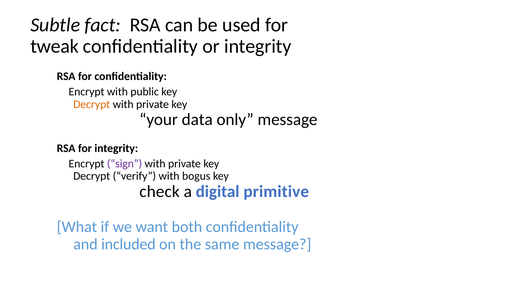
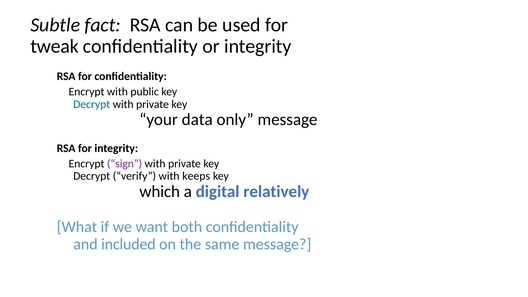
Decrypt at (92, 104) colour: orange -> blue
bogus: bogus -> keeps
check: check -> which
primitive: primitive -> relatively
